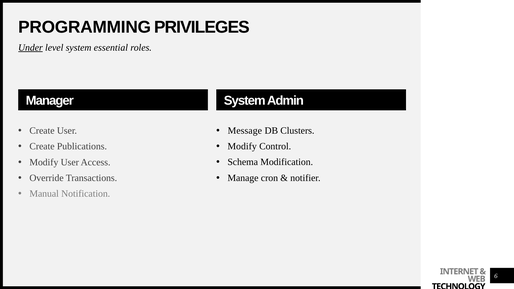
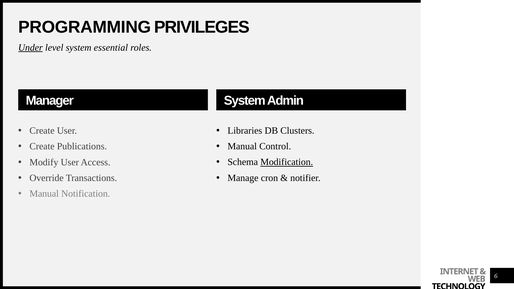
Message: Message -> Libraries
Modify at (242, 146): Modify -> Manual
Modification underline: none -> present
